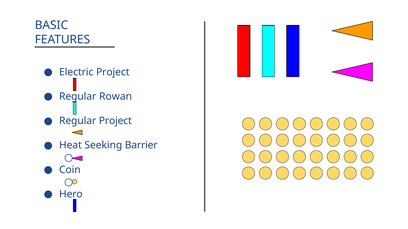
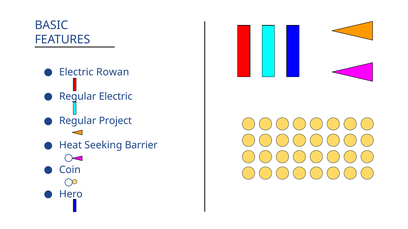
Electric Project: Project -> Rowan
Regular Rowan: Rowan -> Electric
